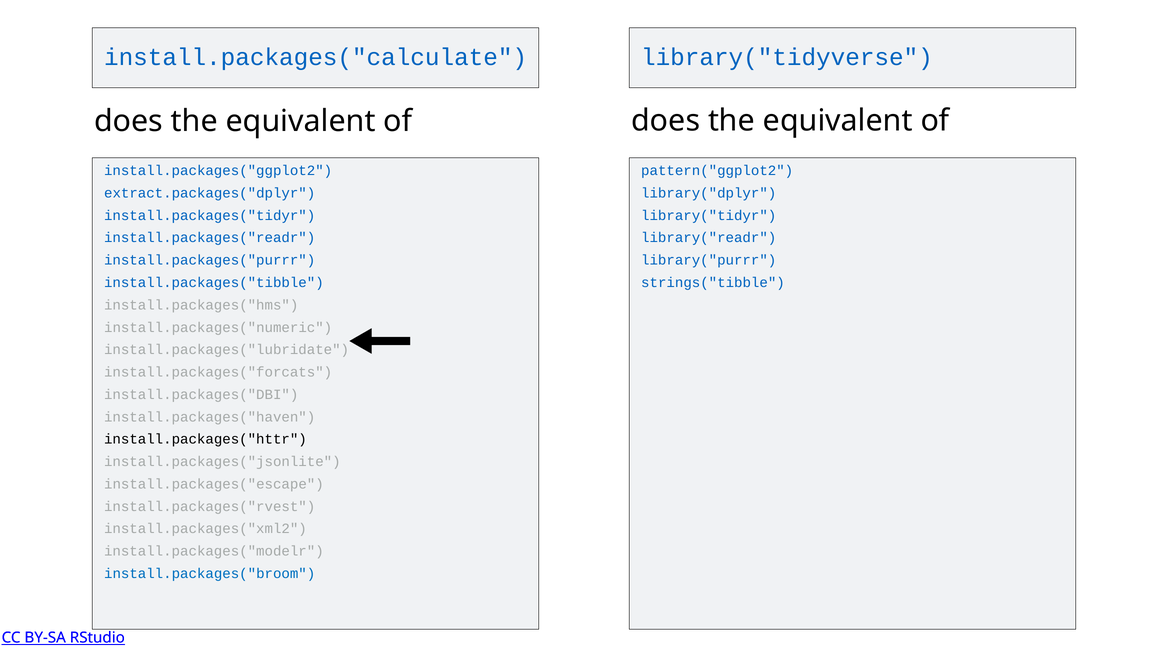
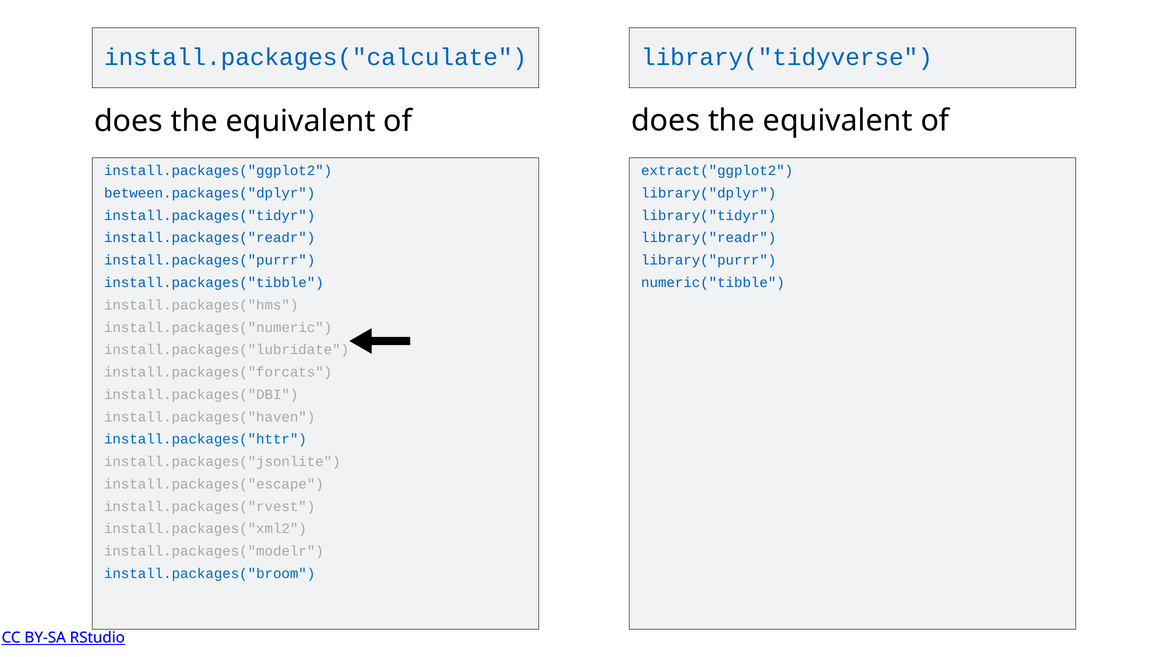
pattern("ggplot2: pattern("ggplot2 -> extract("ggplot2
extract.packages("dplyr: extract.packages("dplyr -> between.packages("dplyr
strings("tibble: strings("tibble -> numeric("tibble
install.packages("httr colour: black -> blue
